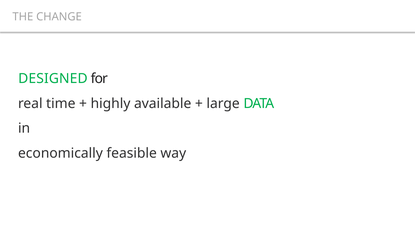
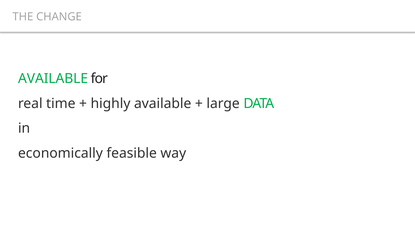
DESIGNED at (53, 78): DESIGNED -> AVAILABLE
